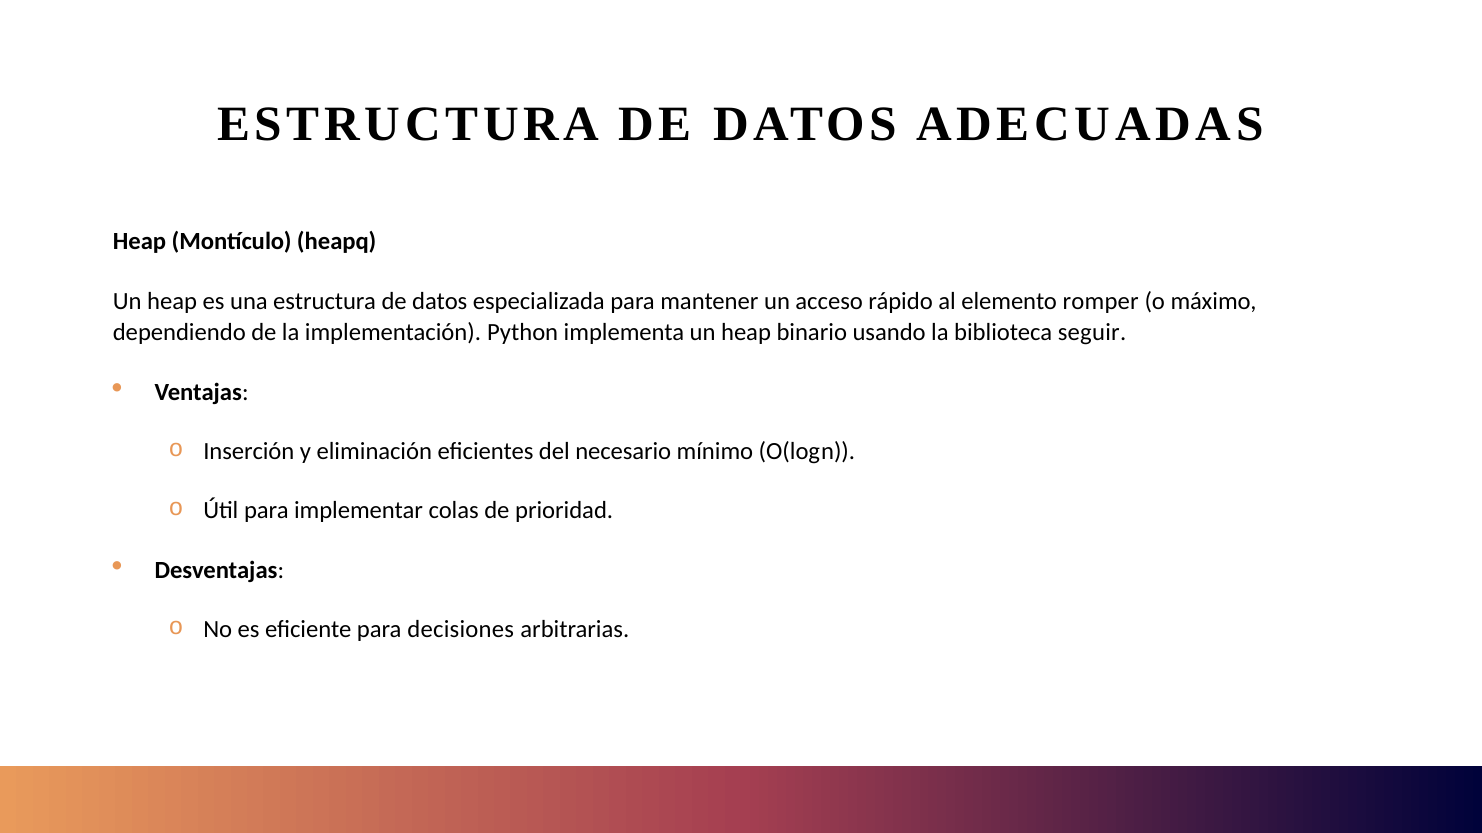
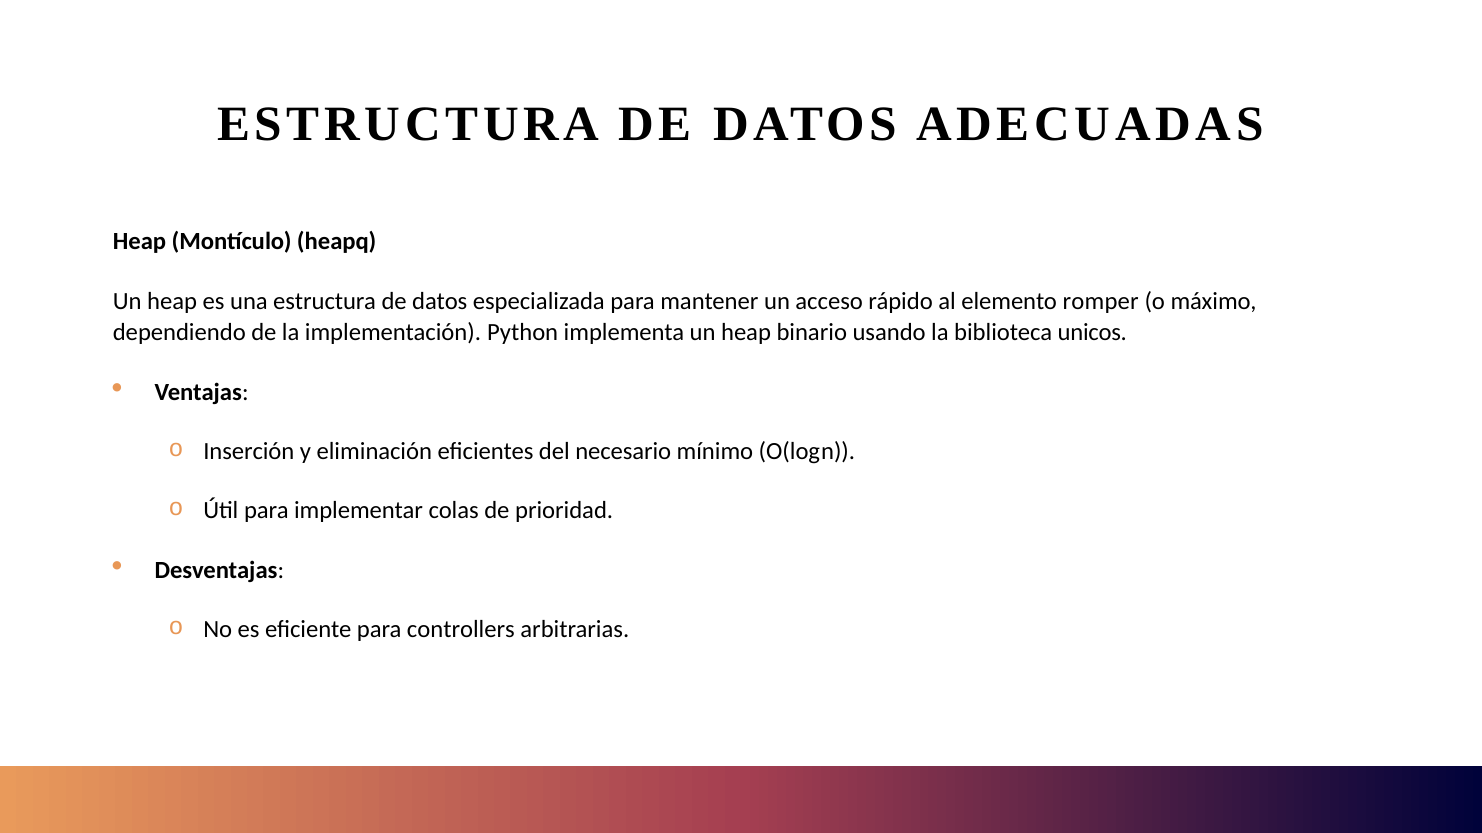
seguir: seguir -> unicos
decisiones: decisiones -> controllers
